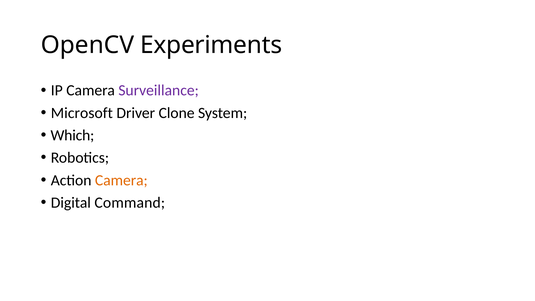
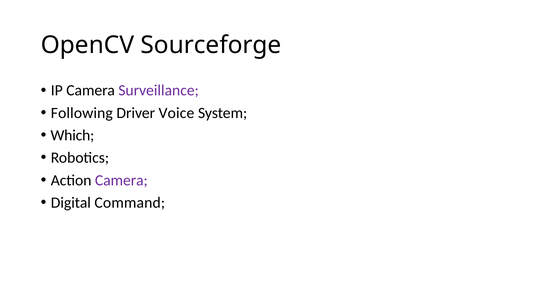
Experiments: Experiments -> Sourceforge
Microsoft: Microsoft -> Following
Clone: Clone -> Voice
Camera at (121, 180) colour: orange -> purple
